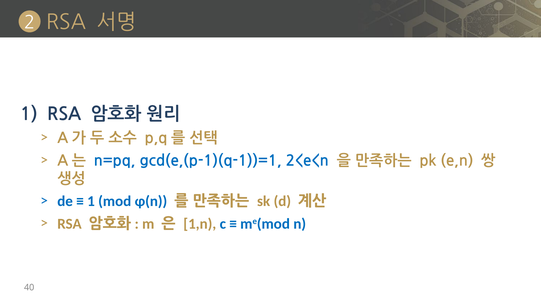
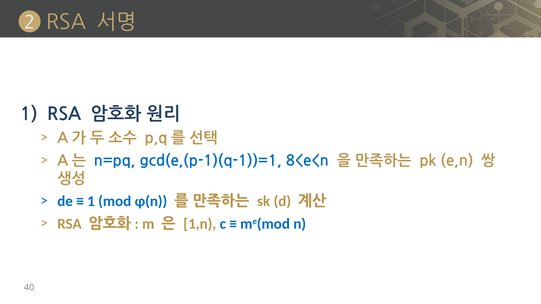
2<e<n: 2<e<n -> 8<e<n
